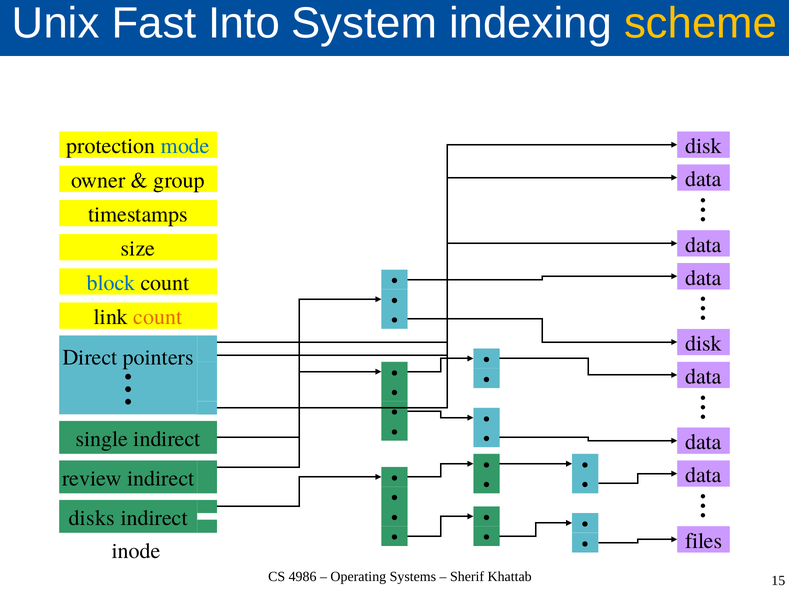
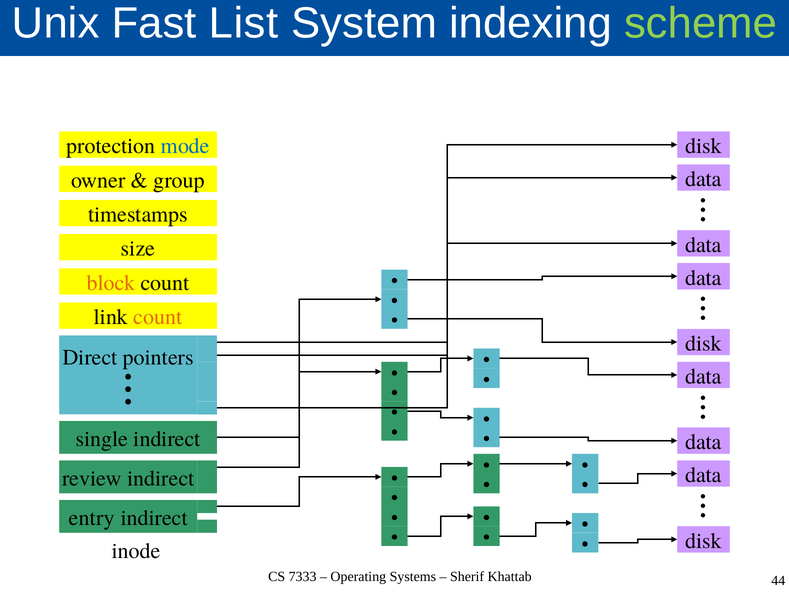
Into: Into -> List
scheme colour: yellow -> light green
block colour: blue -> orange
disks: disks -> entry
files at (704, 541): files -> disk
4986: 4986 -> 7333
15: 15 -> 44
